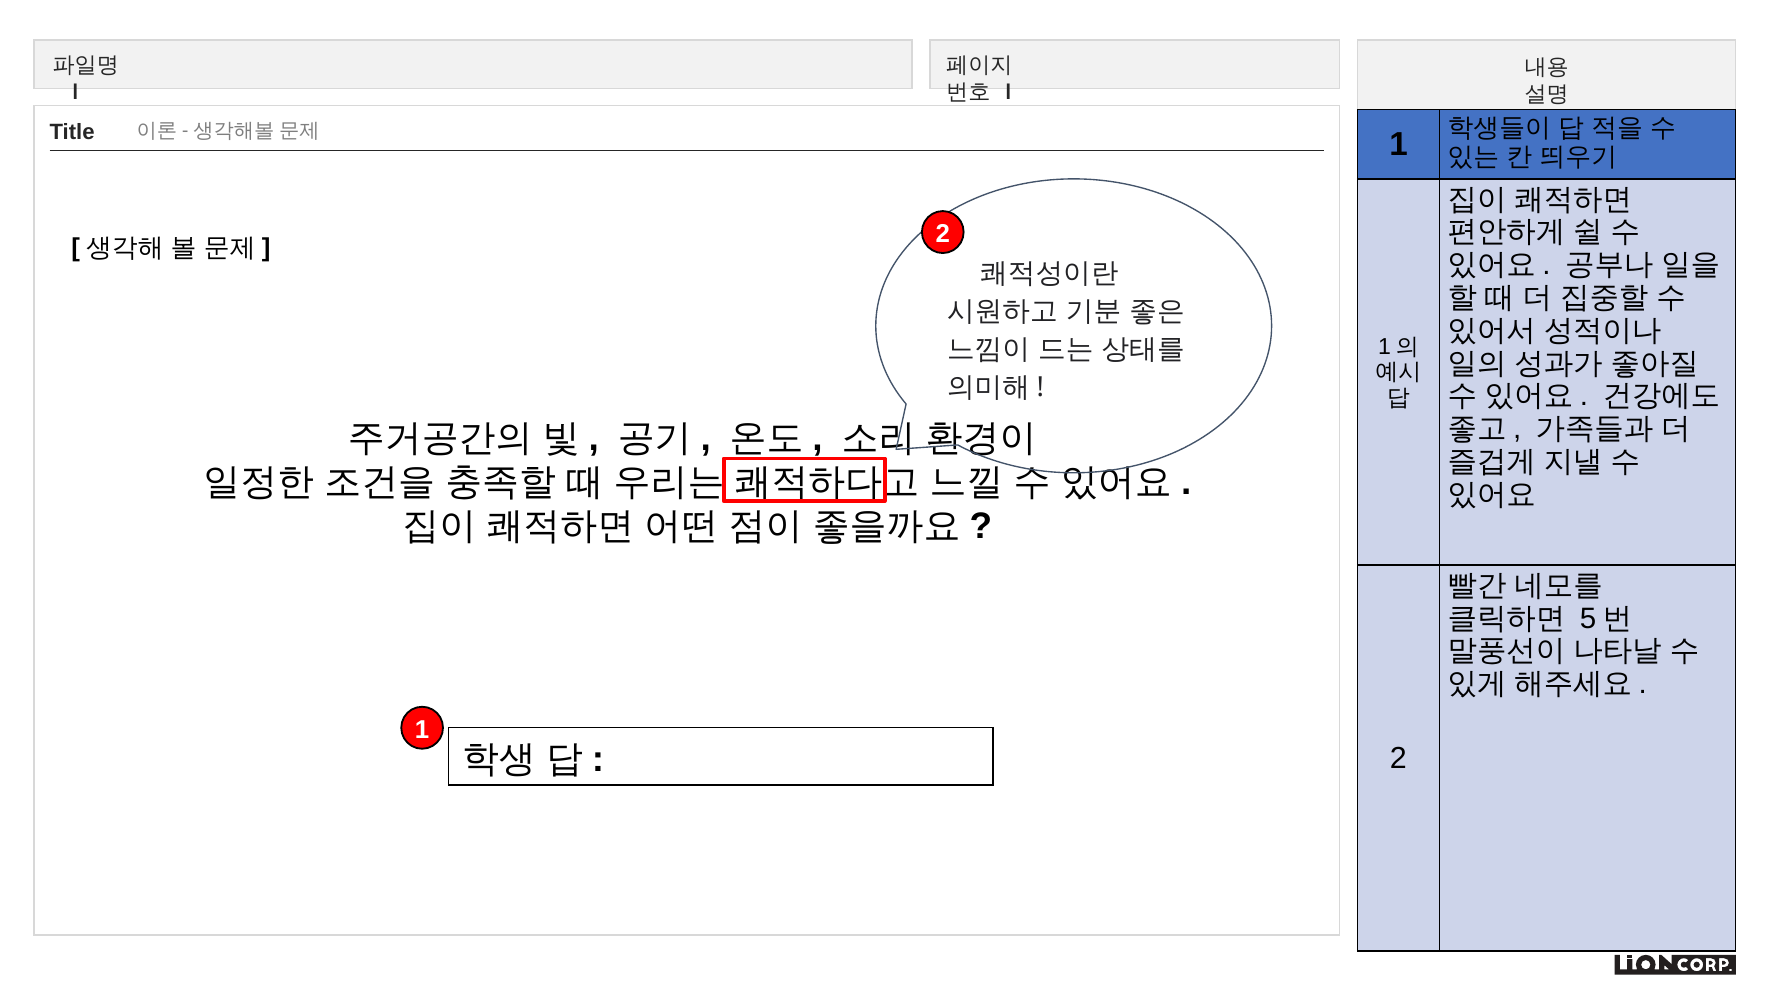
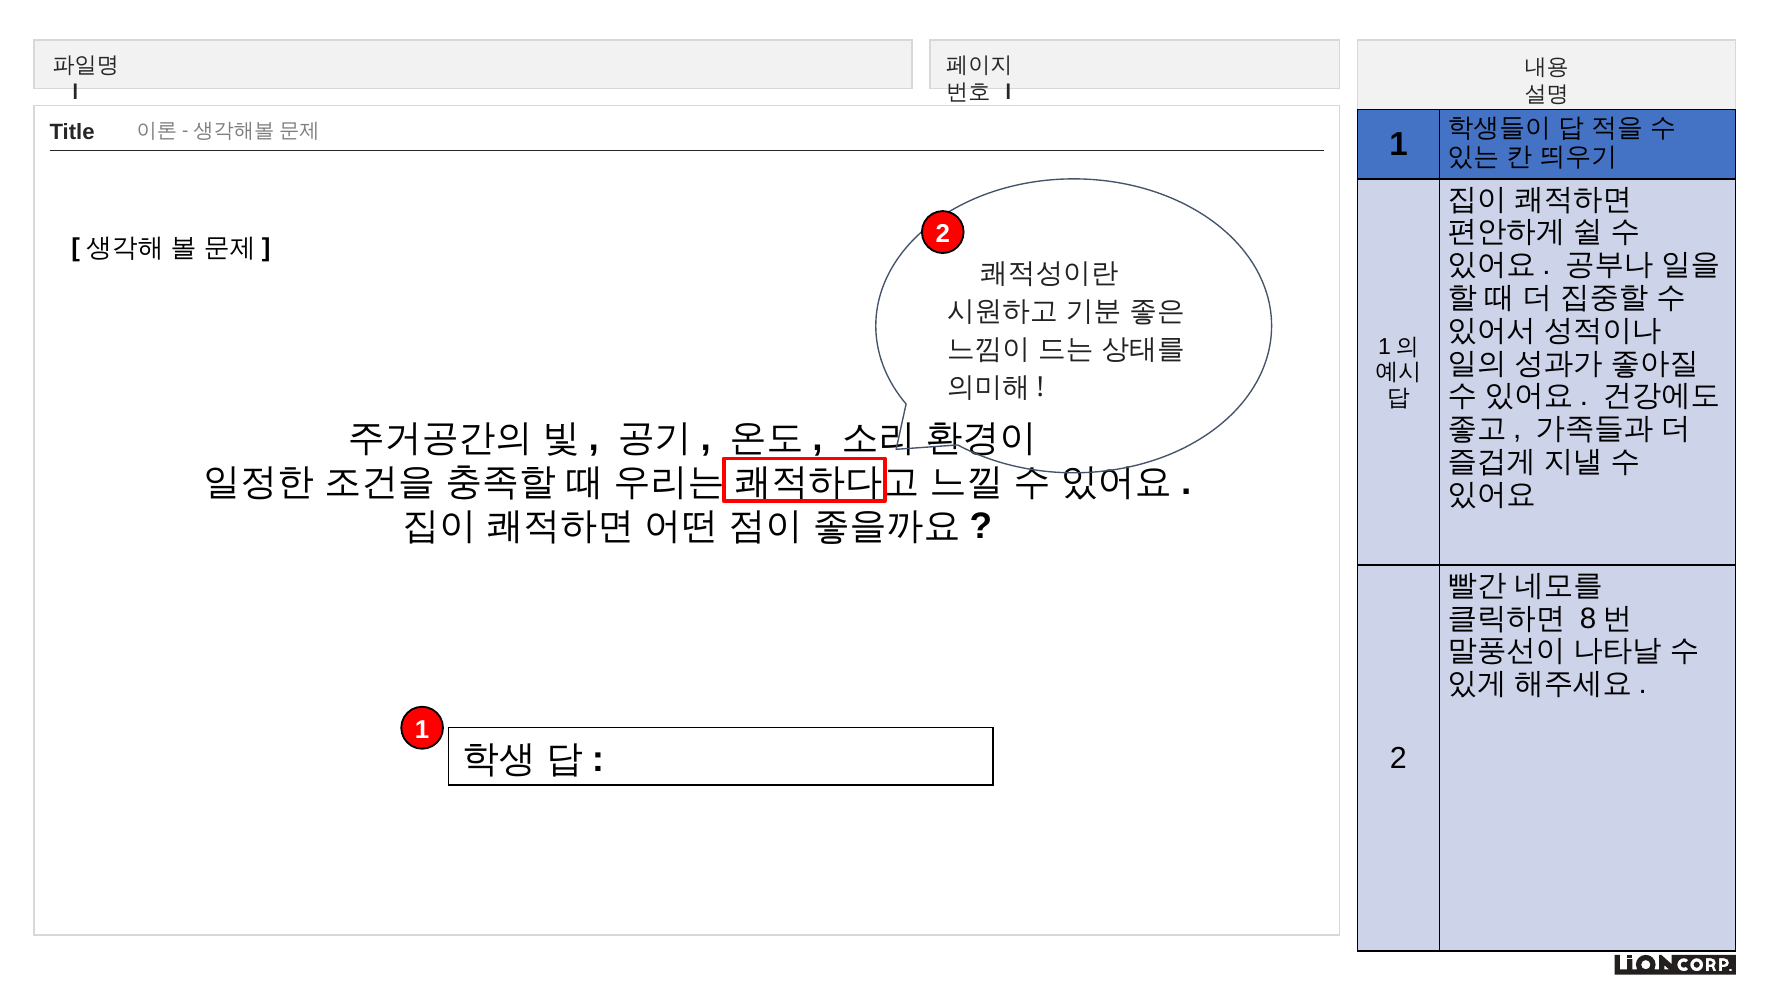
5: 5 -> 8
